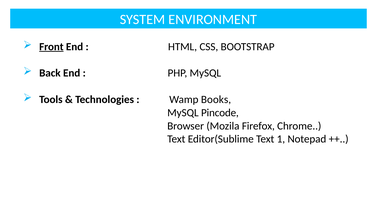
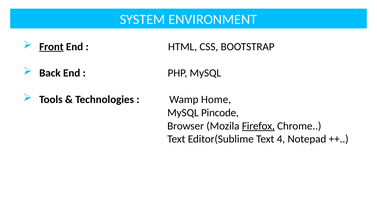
Books: Books -> Home
Firefox underline: none -> present
1: 1 -> 4
